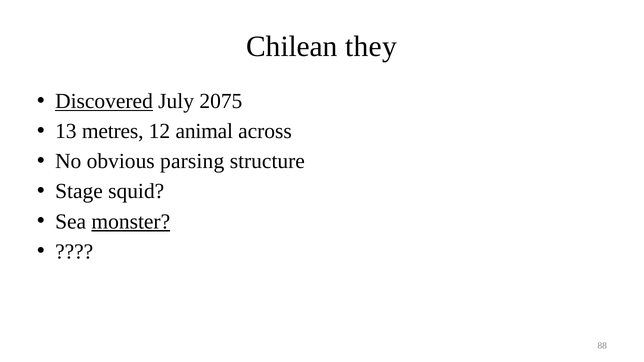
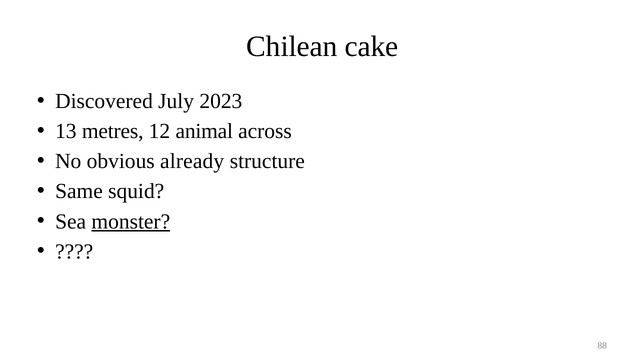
they: they -> cake
Discovered underline: present -> none
2075: 2075 -> 2023
parsing: parsing -> already
Stage: Stage -> Same
